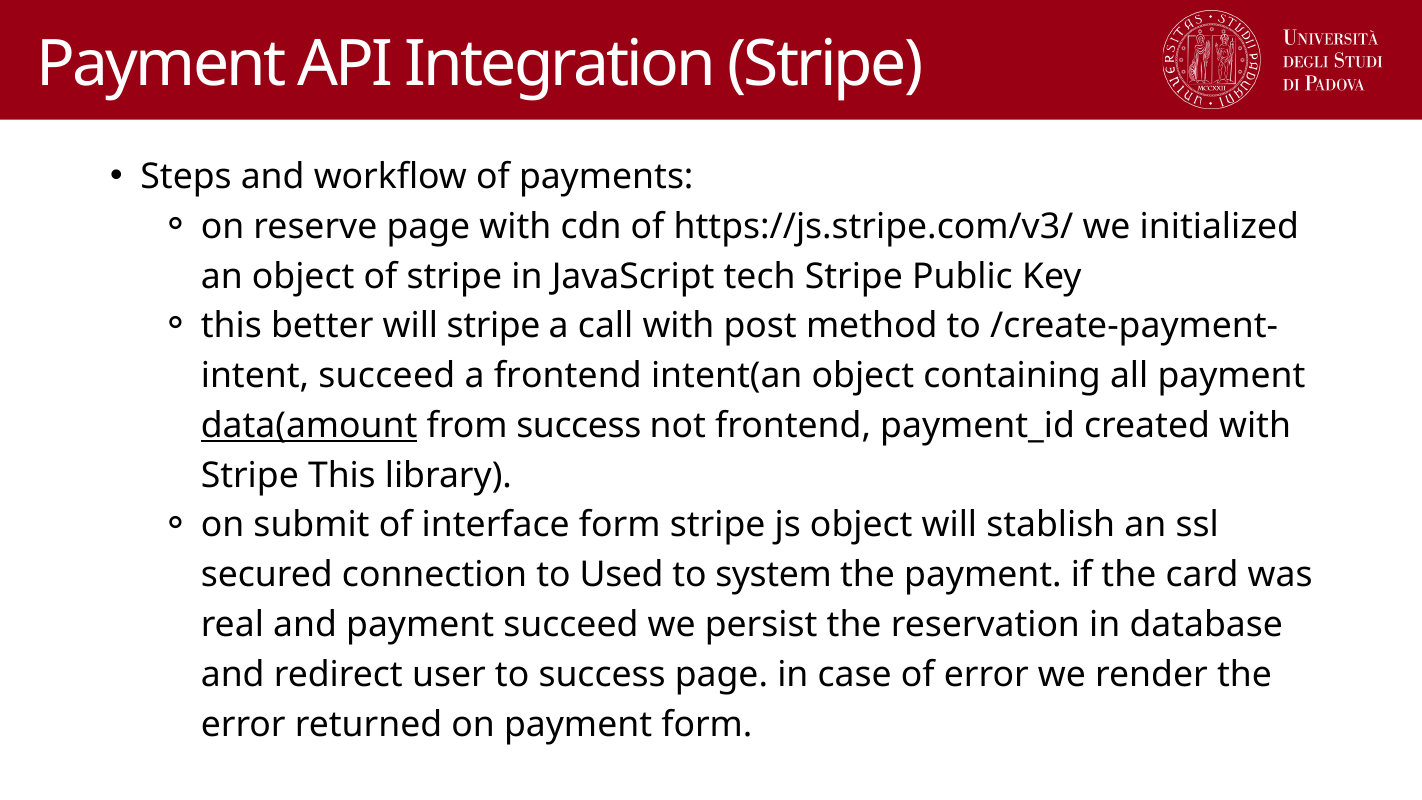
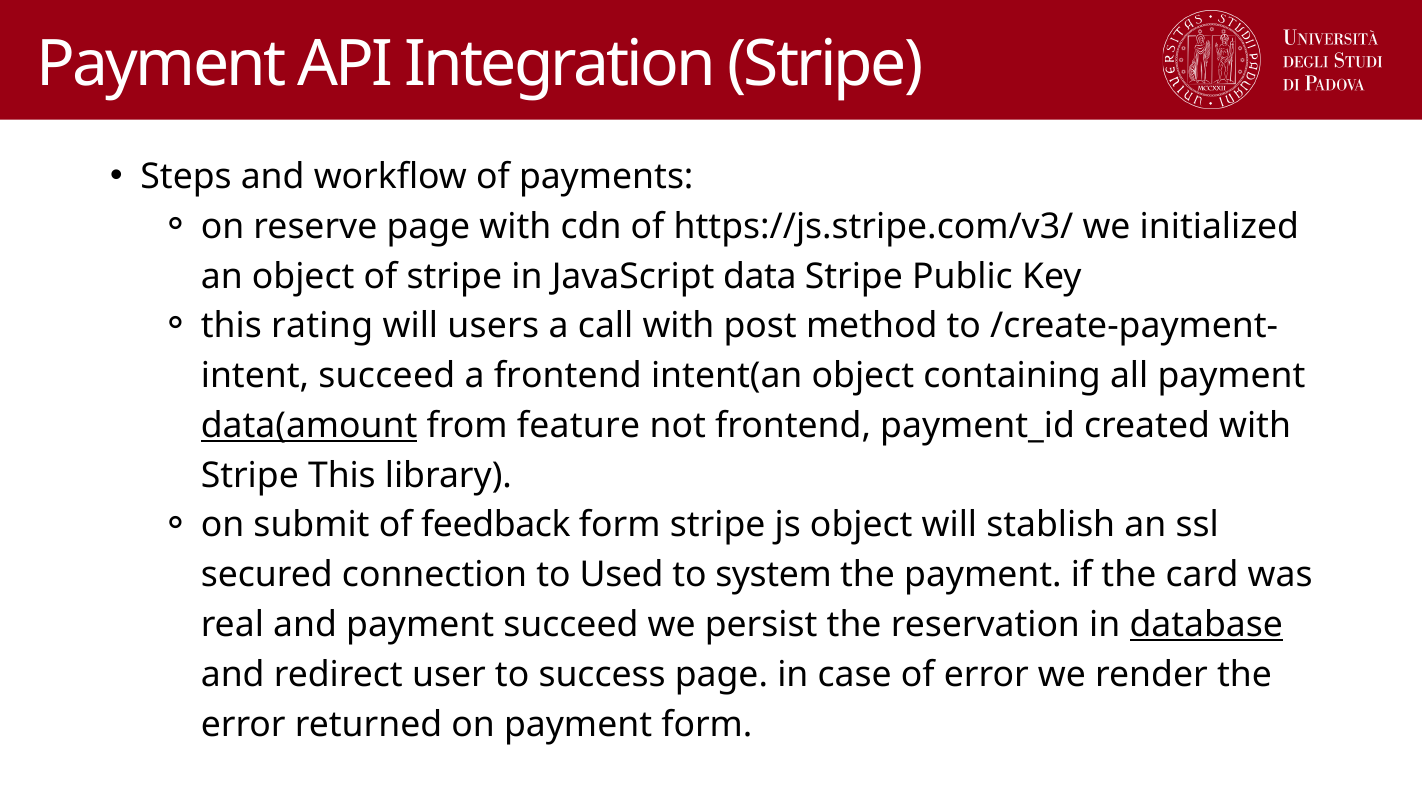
tech: tech -> data
better: better -> rating
will stripe: stripe -> users
from success: success -> feature
interface: interface -> feedback
database underline: none -> present
